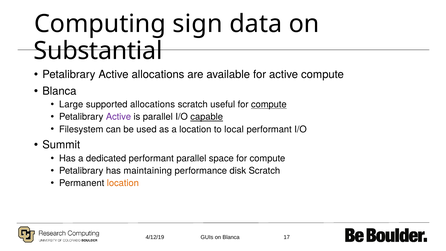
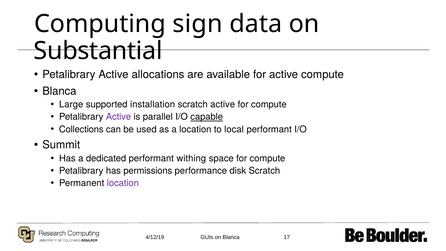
supported allocations: allocations -> installation
scratch useful: useful -> active
compute at (269, 104) underline: present -> none
Filesystem: Filesystem -> Collections
performant parallel: parallel -> withing
maintaining: maintaining -> permissions
location at (123, 183) colour: orange -> purple
